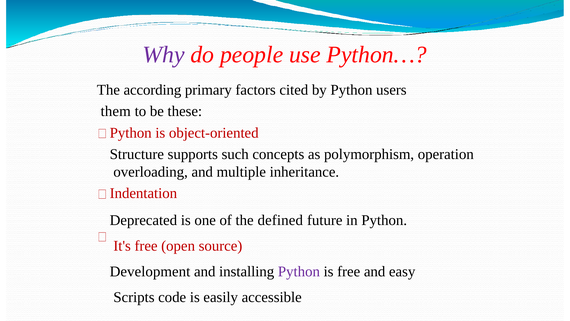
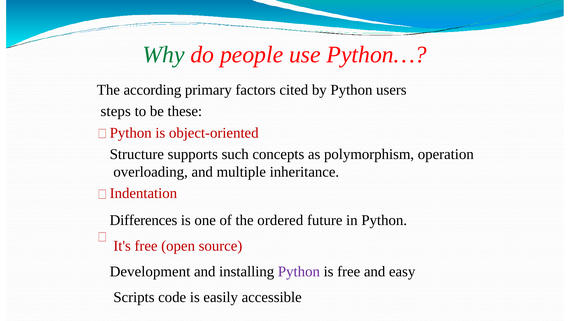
Why colour: purple -> green
them: them -> steps
Deprecated: Deprecated -> Differences
defined: defined -> ordered
